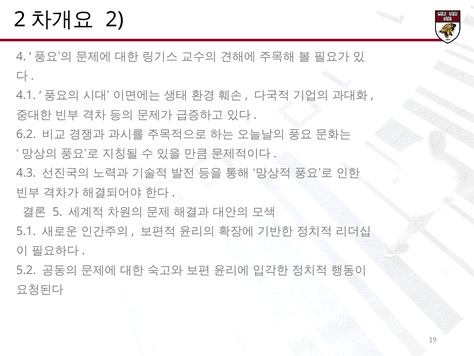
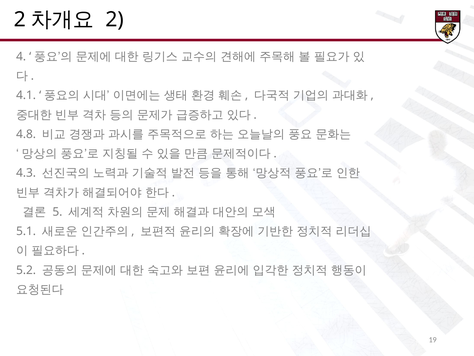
6.2: 6.2 -> 4.8
